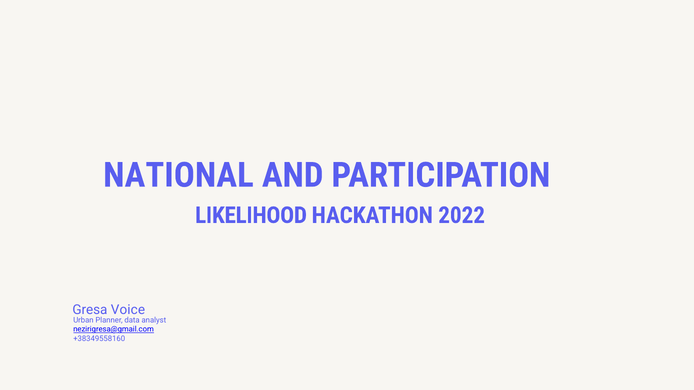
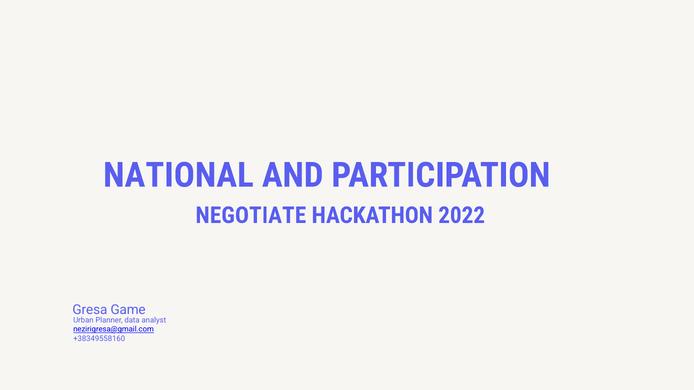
LIKELIHOOD: LIKELIHOOD -> NEGOTIATE
Voice: Voice -> Game
